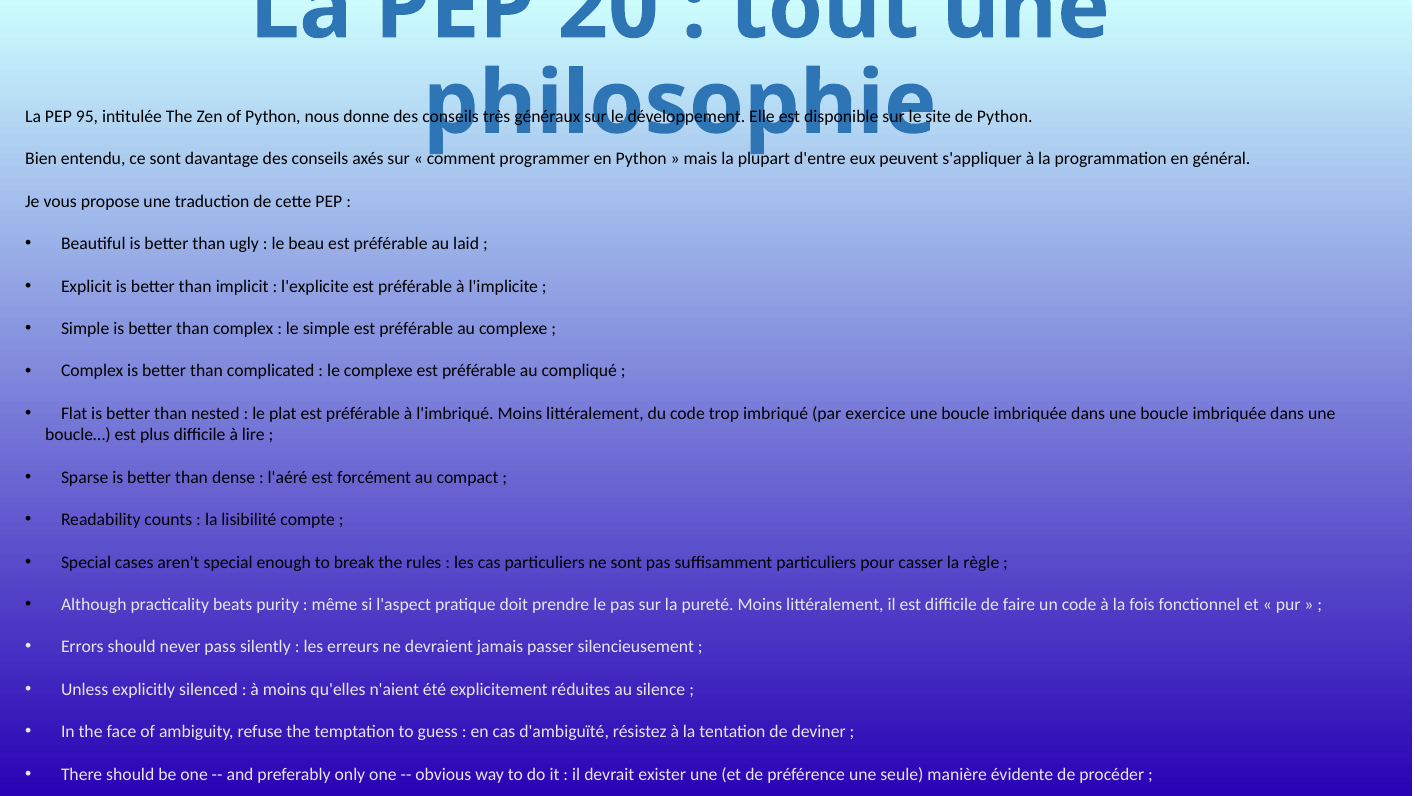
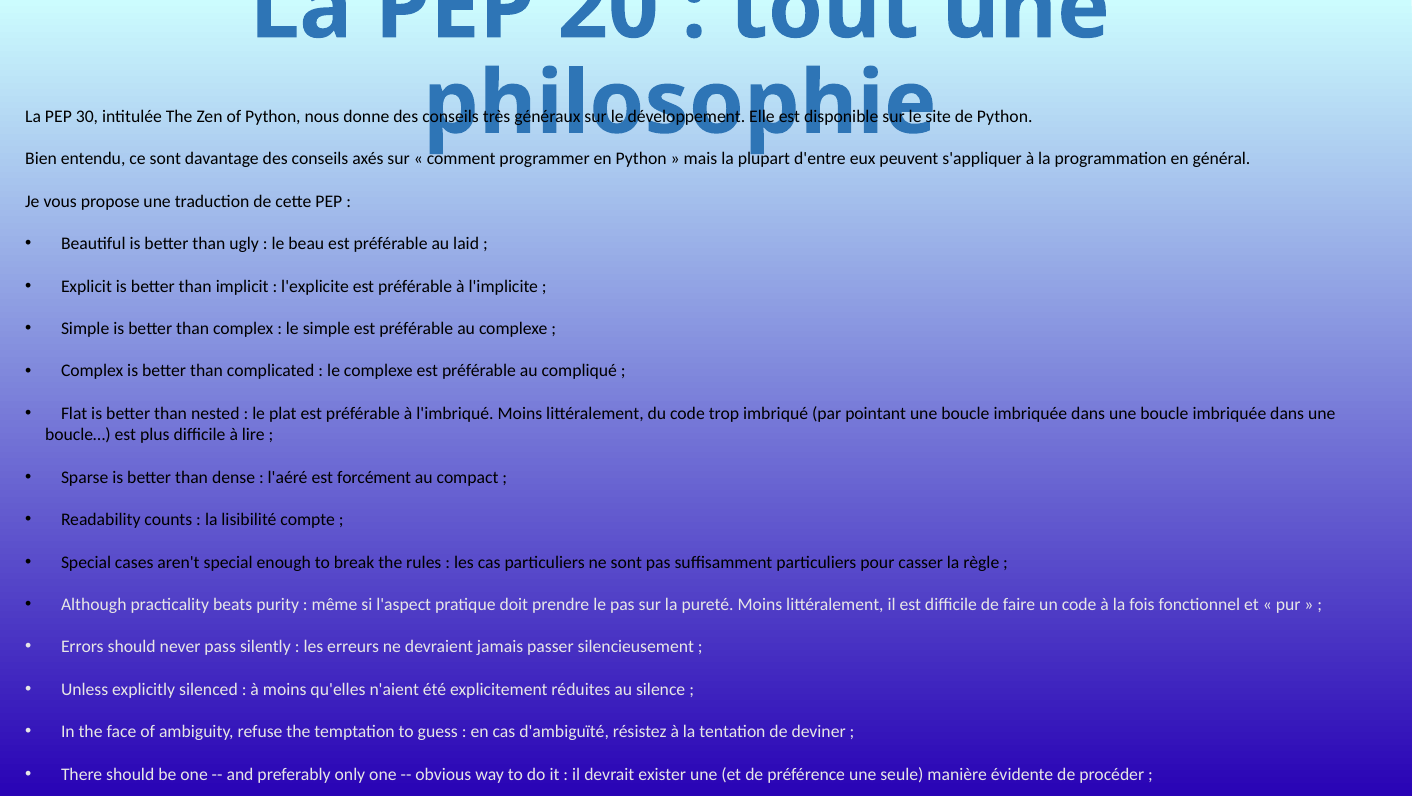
95: 95 -> 30
exercice: exercice -> pointant
